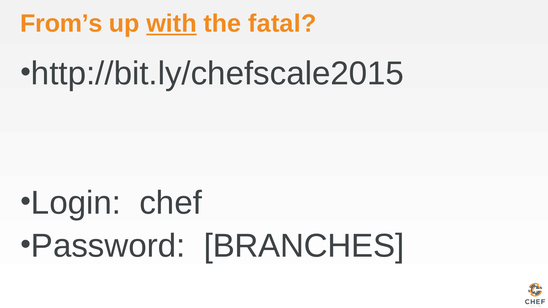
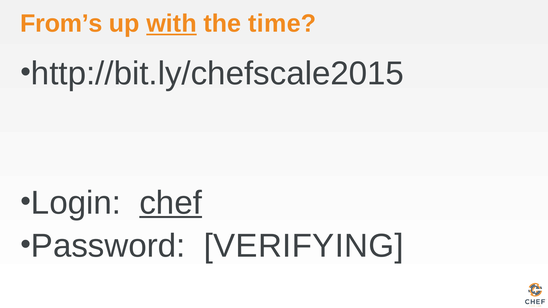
fatal: fatal -> time
chef underline: none -> present
BRANCHES: BRANCHES -> VERIFYING
